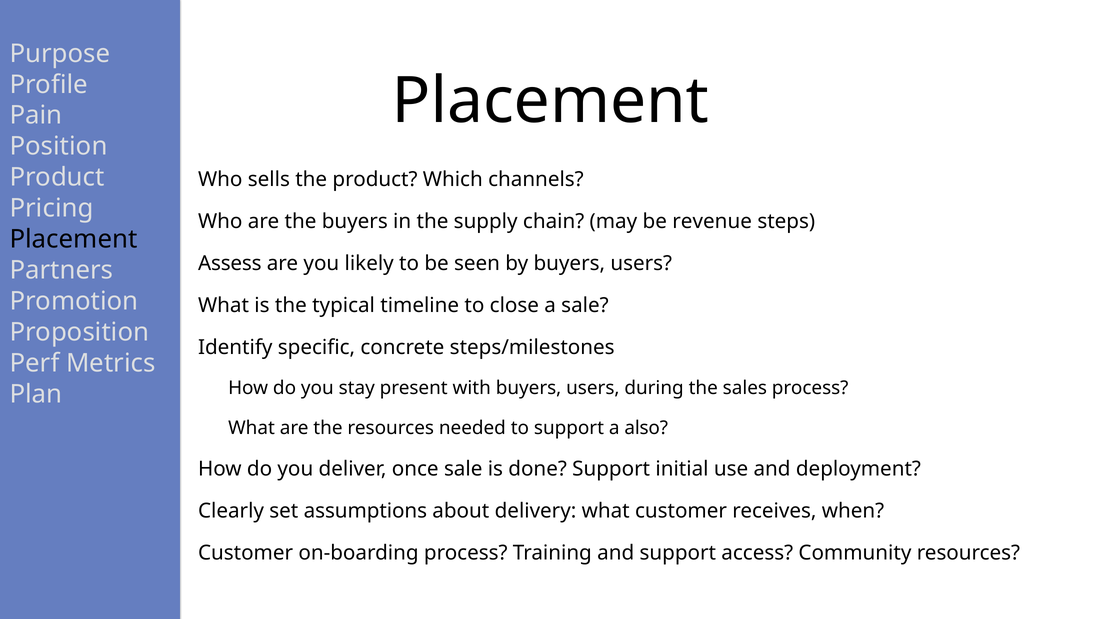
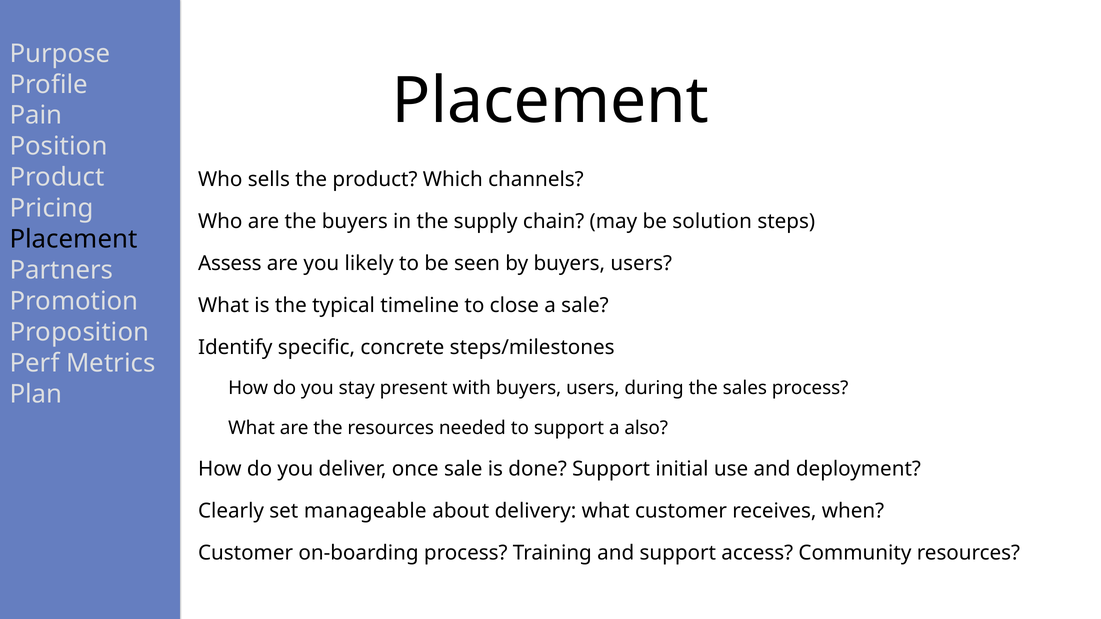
revenue: revenue -> solution
assumptions: assumptions -> manageable
